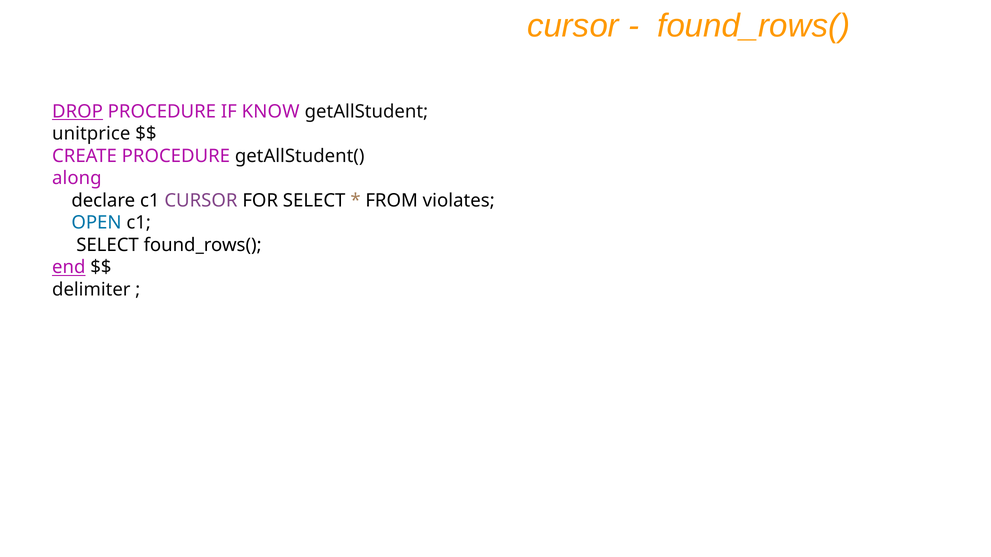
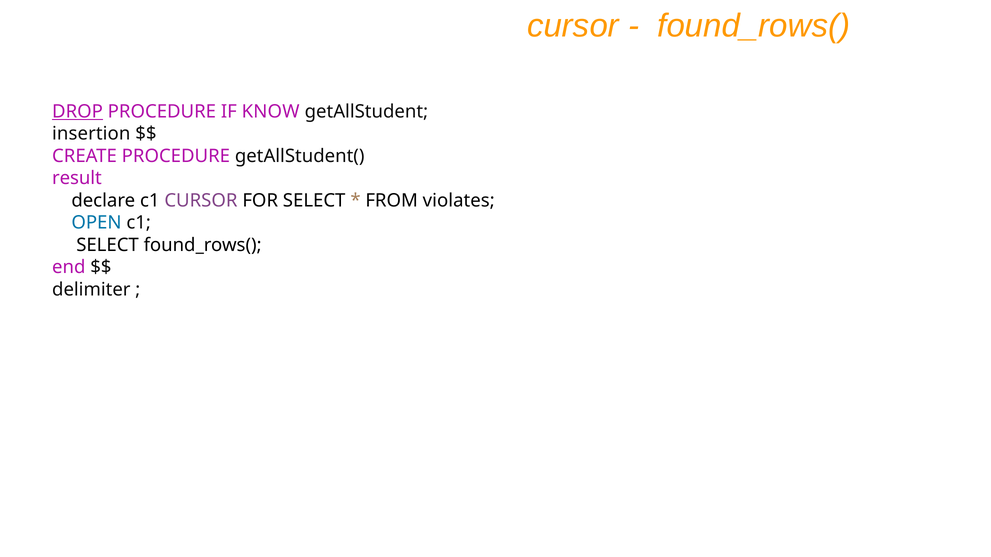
unitprice: unitprice -> insertion
along: along -> result
end underline: present -> none
